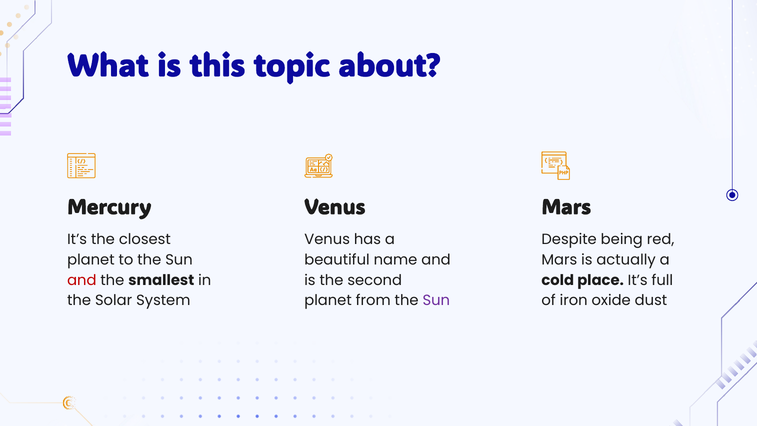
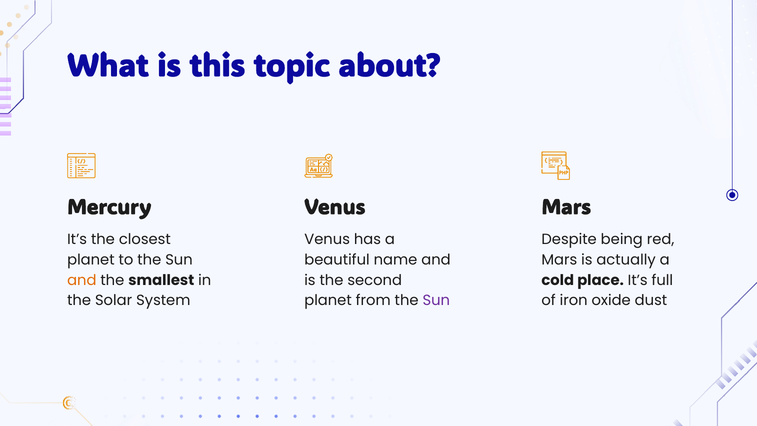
and at (82, 280) colour: red -> orange
